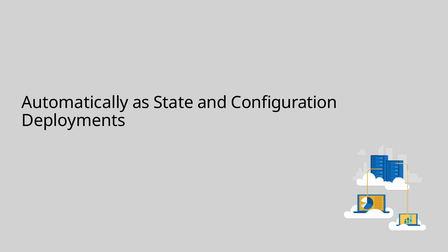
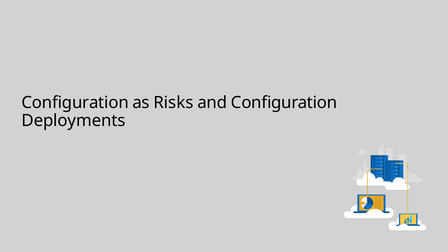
Automatically at (75, 103): Automatically -> Configuration
State: State -> Risks
